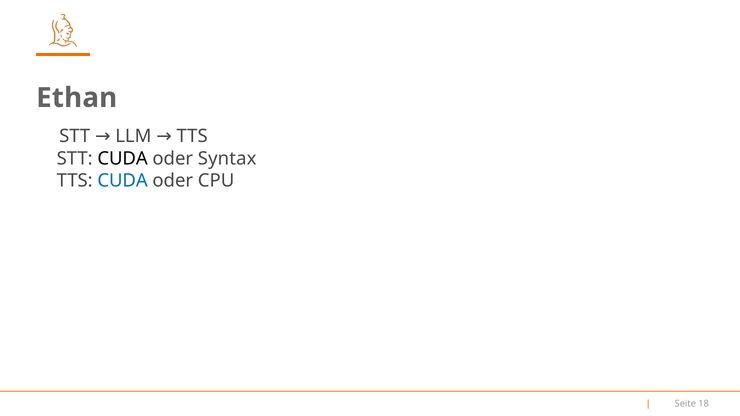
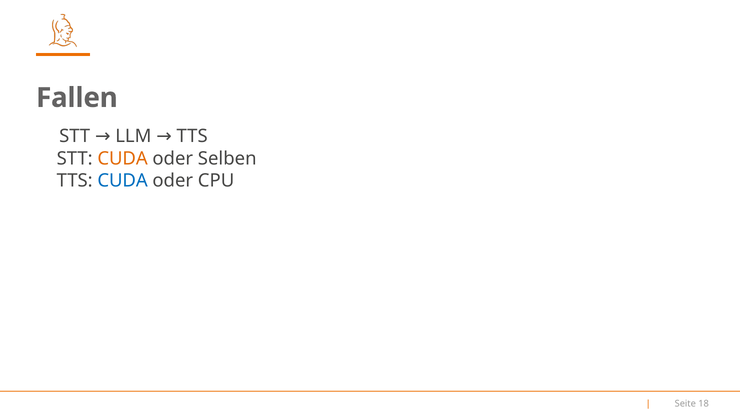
Ethan: Ethan -> Fallen
CUDA at (123, 159) colour: black -> orange
Syntax: Syntax -> Selben
